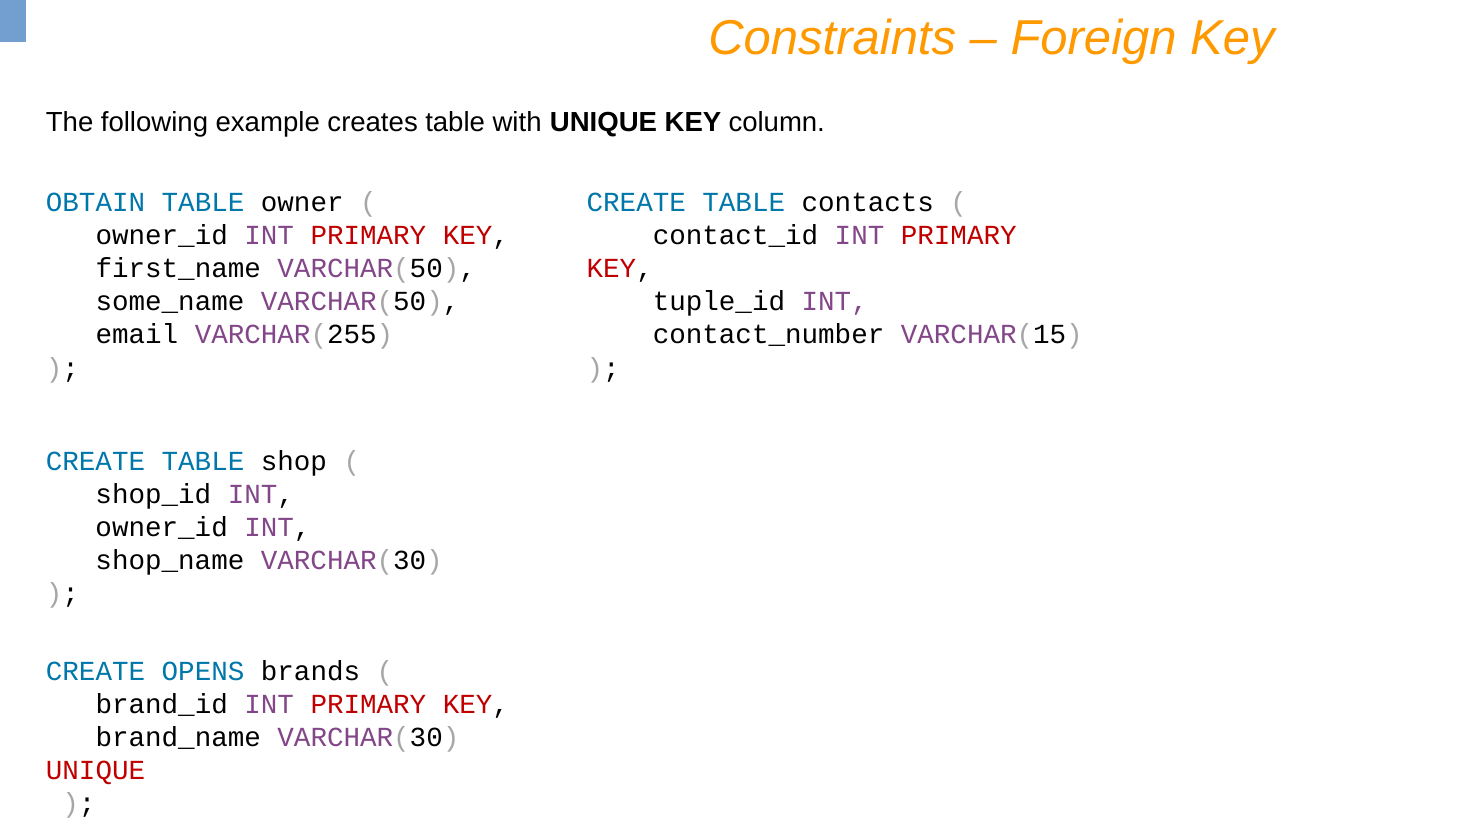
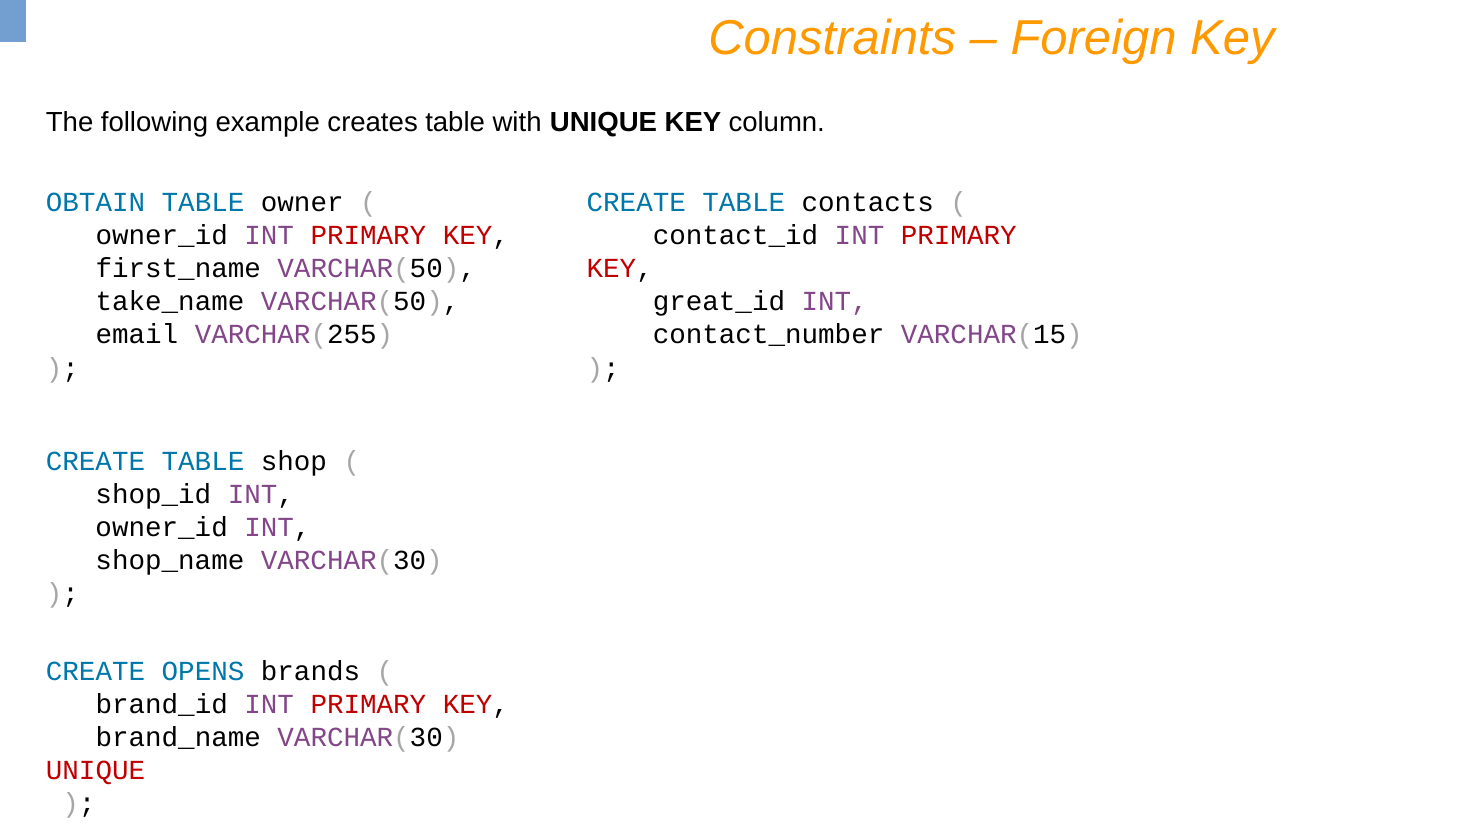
some_name: some_name -> take_name
tuple_id: tuple_id -> great_id
